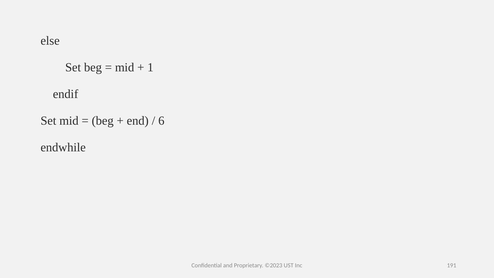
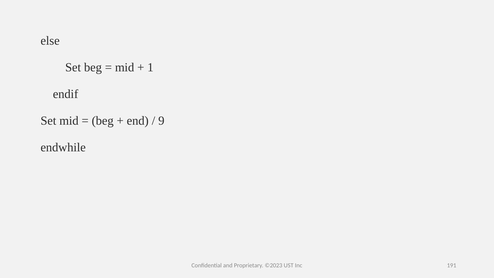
6: 6 -> 9
